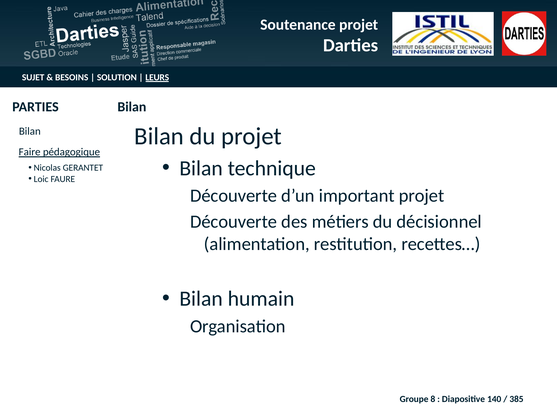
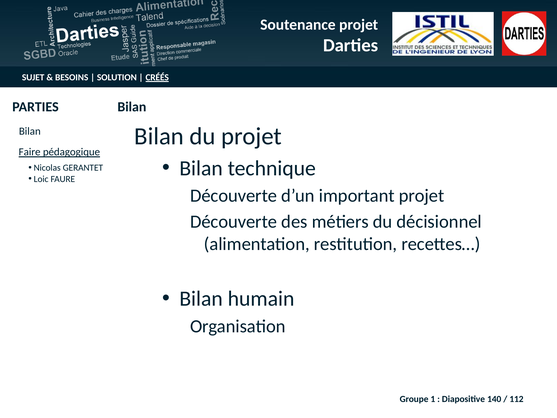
LEURS: LEURS -> CRÉÉS
8: 8 -> 1
385: 385 -> 112
